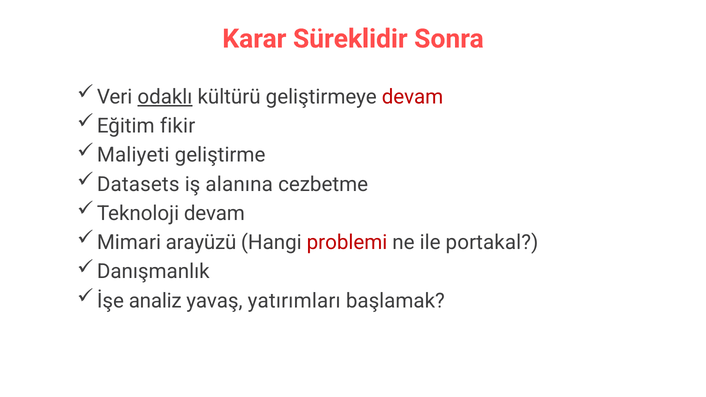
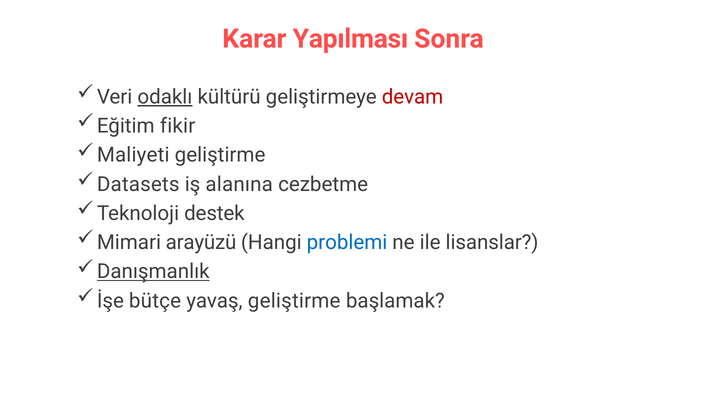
Süreklidir: Süreklidir -> Yapılması
Teknoloji devam: devam -> destek
problemi colour: red -> blue
portakal: portakal -> lisanslar
Danışmanlık underline: none -> present
analiz: analiz -> bütçe
yavaş yatırımları: yatırımları -> geliştirme
